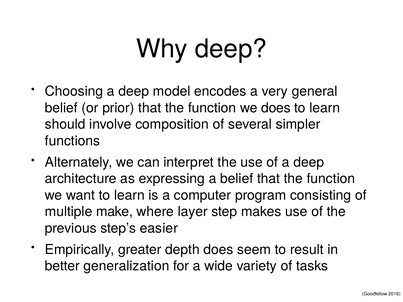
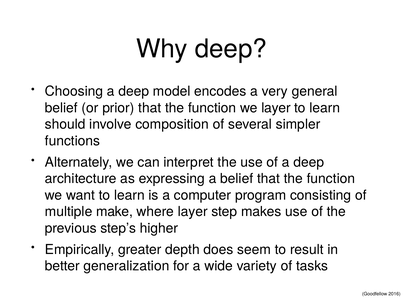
we does: does -> layer
easier: easier -> higher
